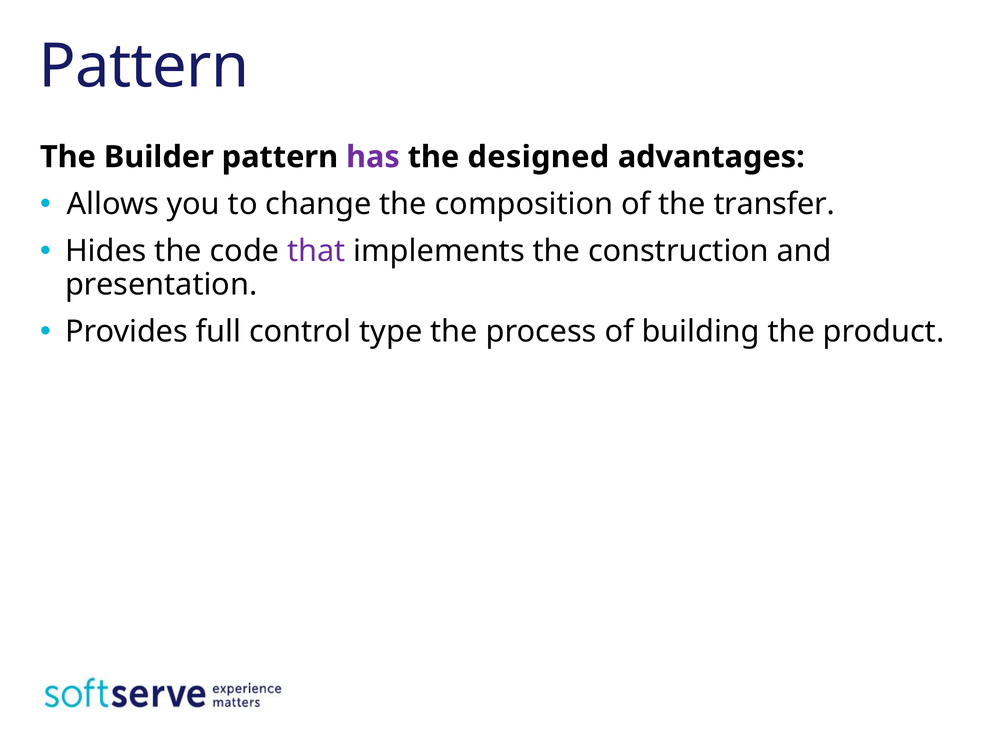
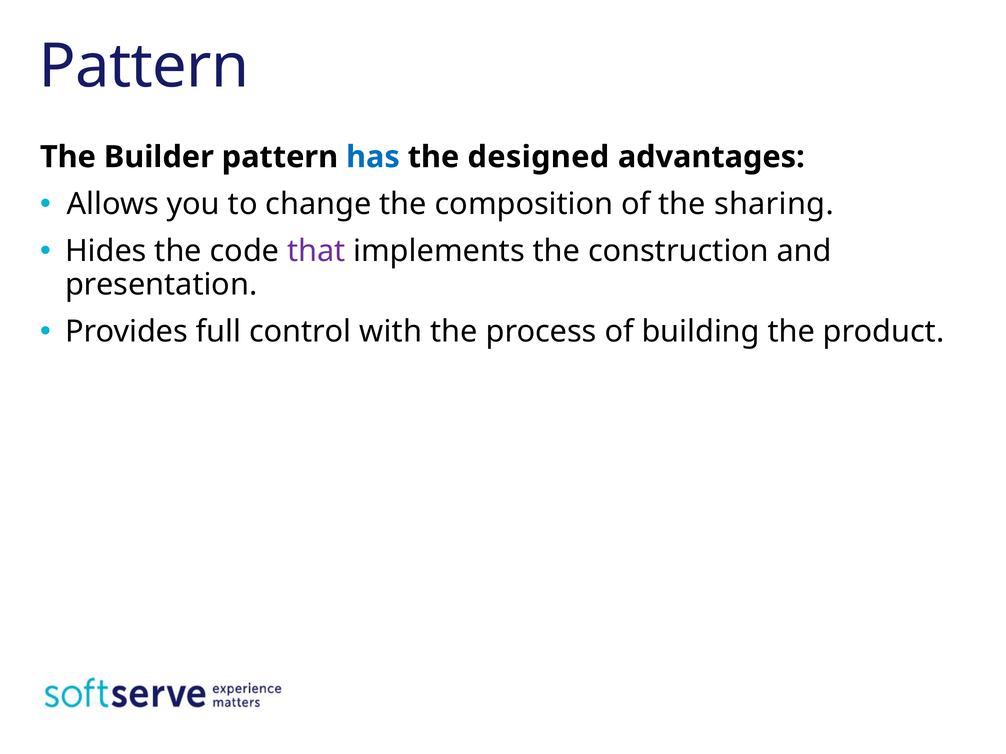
has colour: purple -> blue
transfer: transfer -> sharing
type: type -> with
